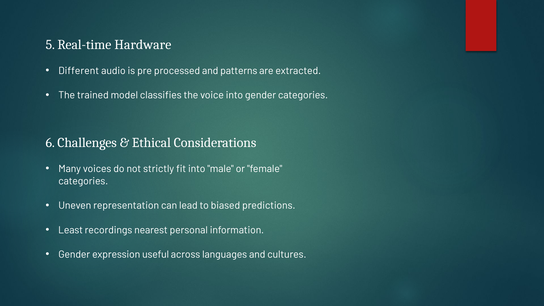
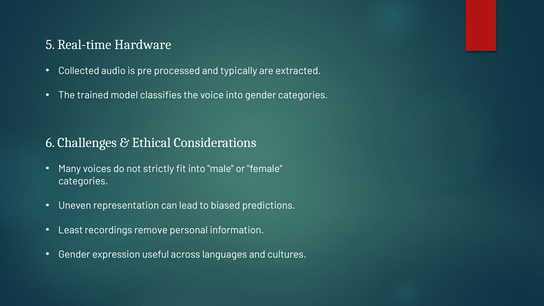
Different: Different -> Collected
patterns: patterns -> typically
nearest: nearest -> remove
